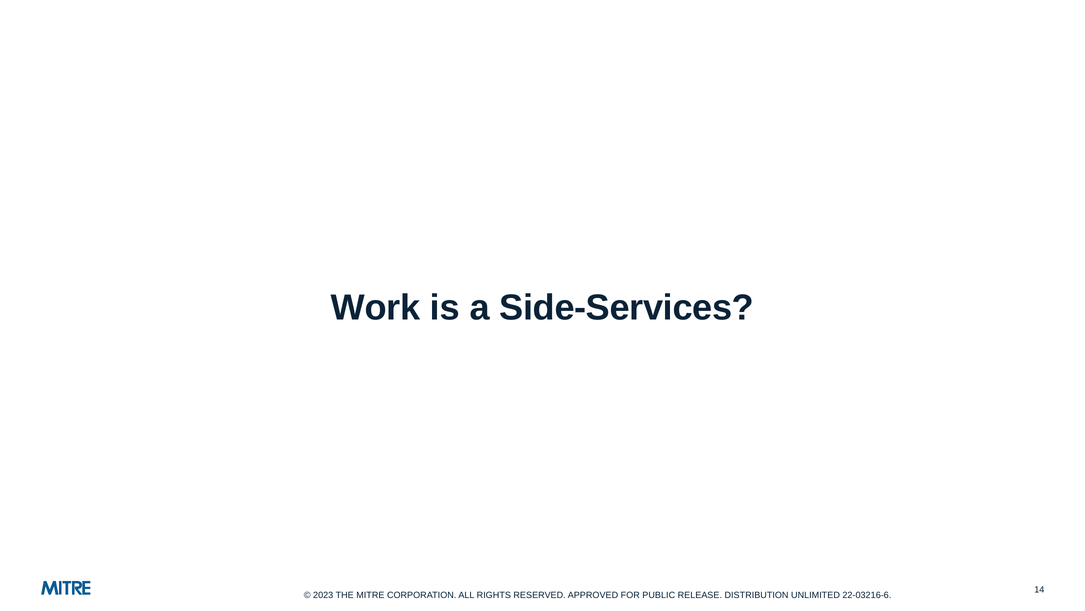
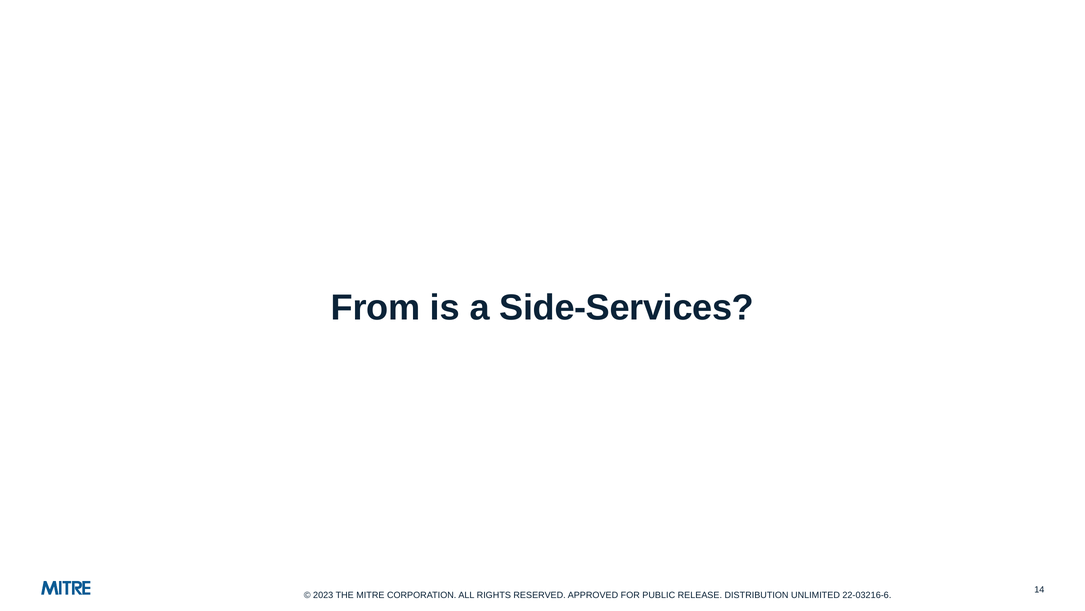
Work: Work -> From
